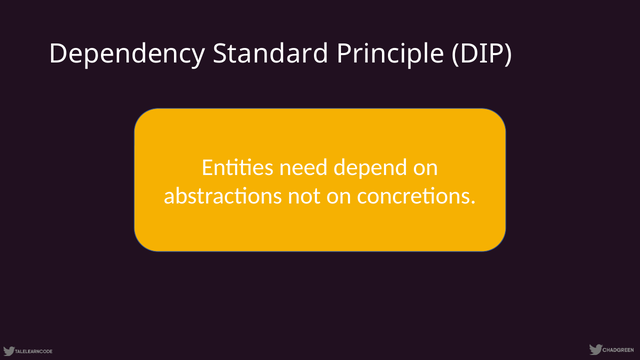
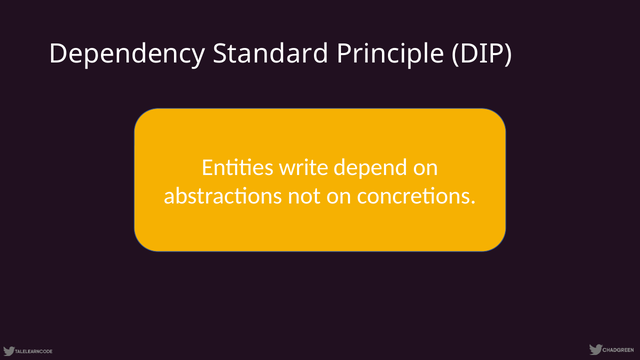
need: need -> write
